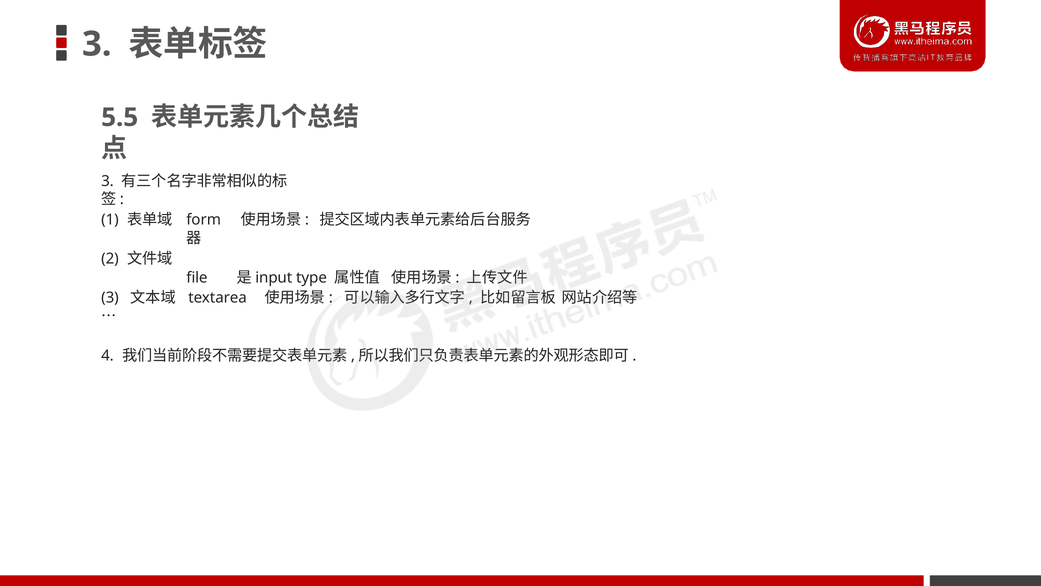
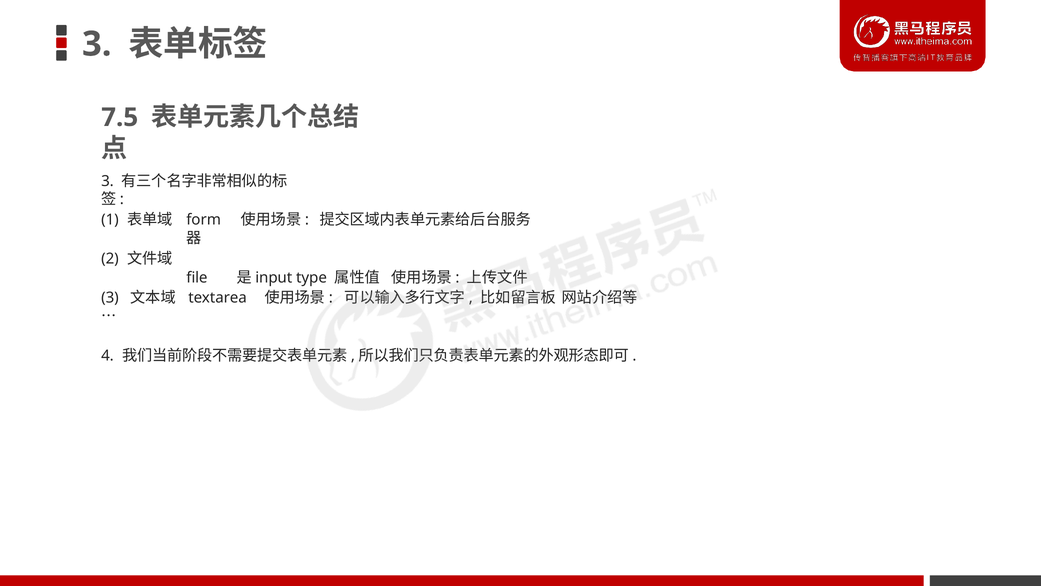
5.5: 5.5 -> 7.5
